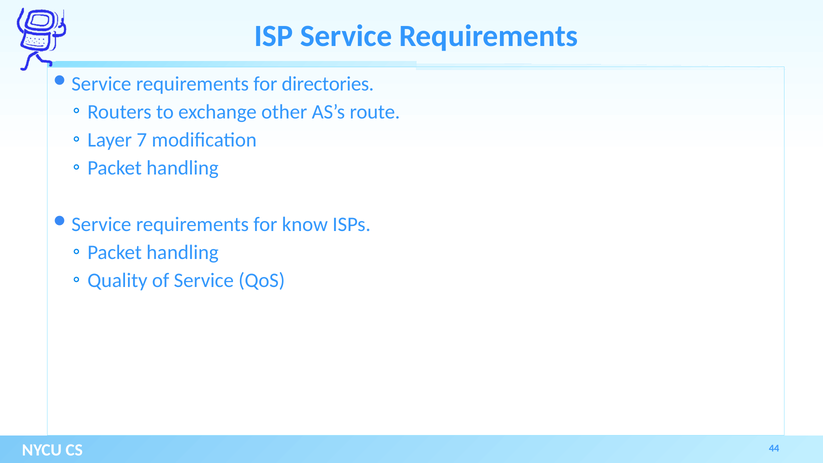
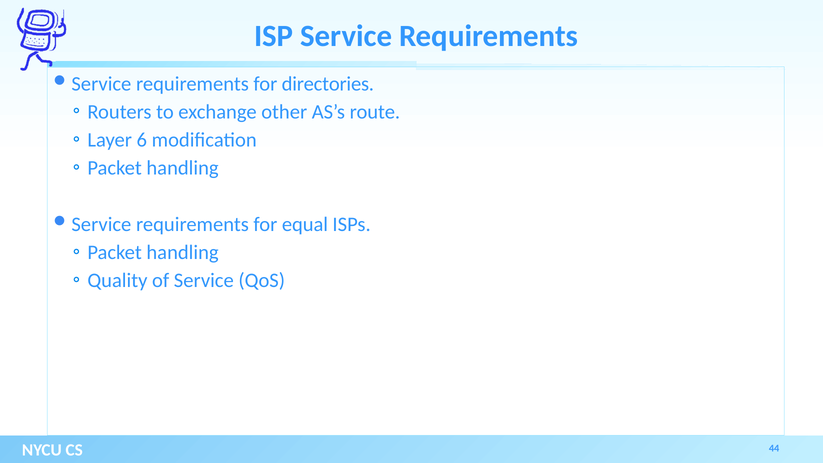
7: 7 -> 6
know: know -> equal
